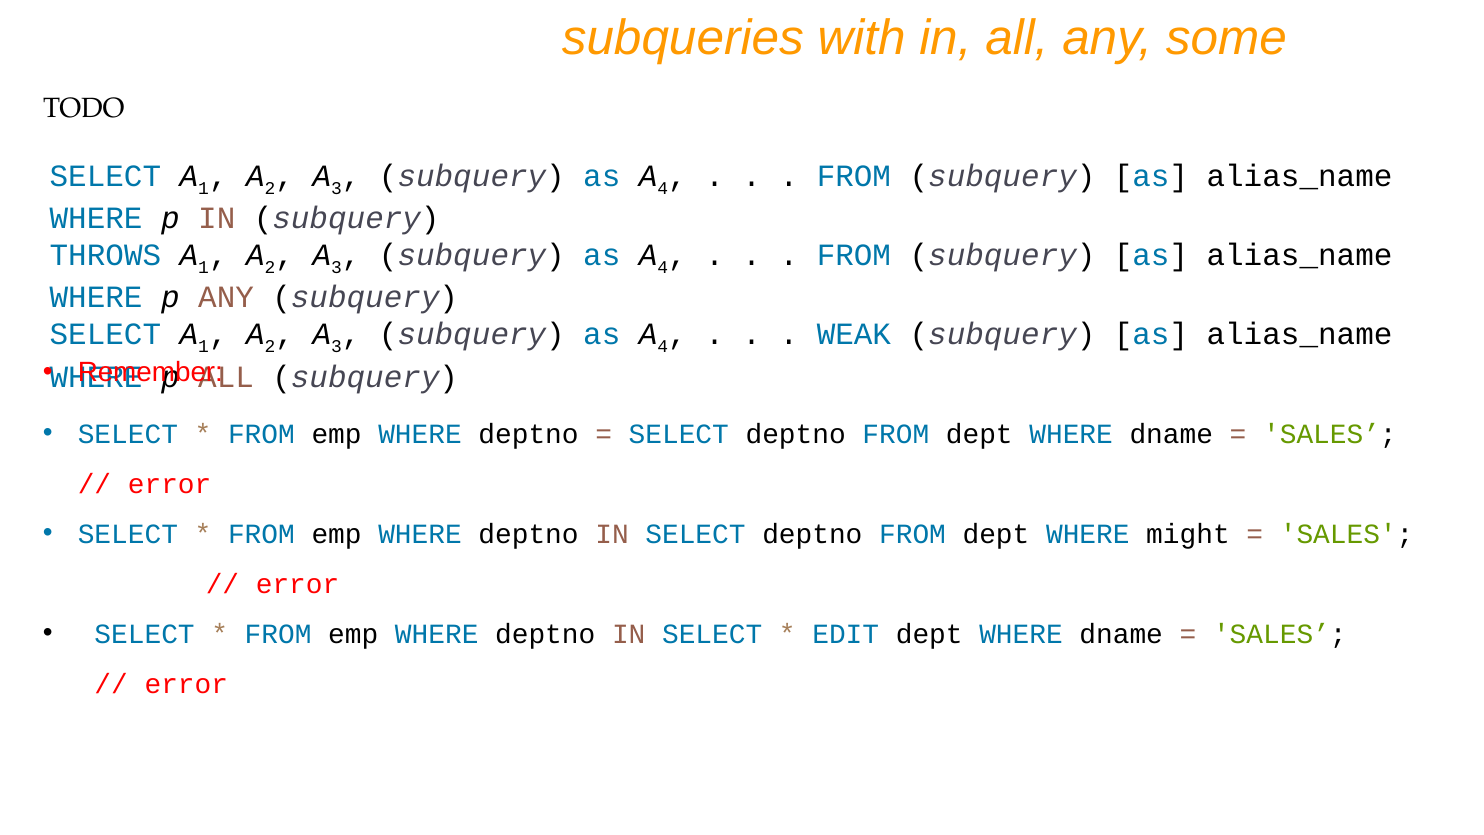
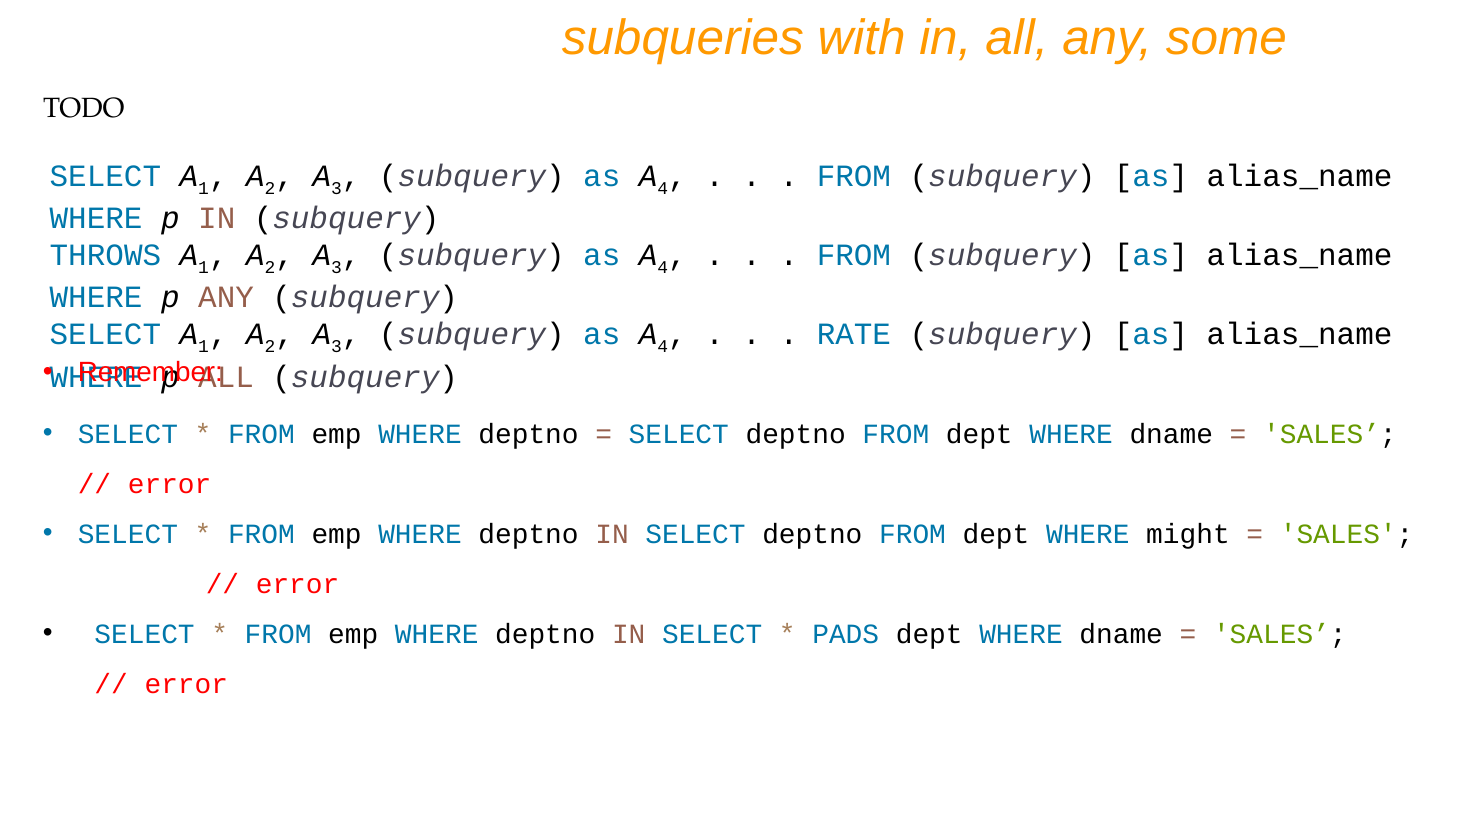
WEAK: WEAK -> RATE
EDIT: EDIT -> PADS
